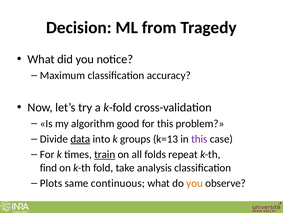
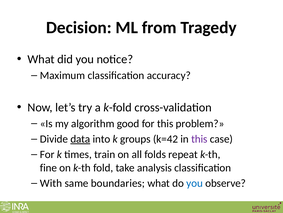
k=13: k=13 -> k=42
train underline: present -> none
find: find -> fine
Plots: Plots -> With
continuous: continuous -> boundaries
you at (195, 183) colour: orange -> blue
